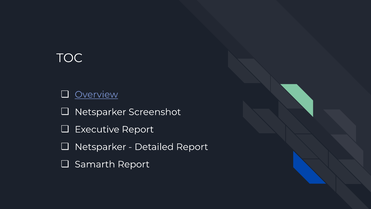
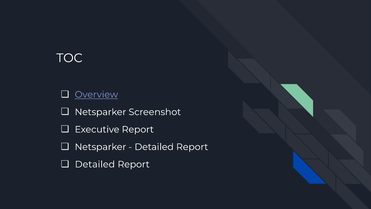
Samarth at (95, 164): Samarth -> Detailed
